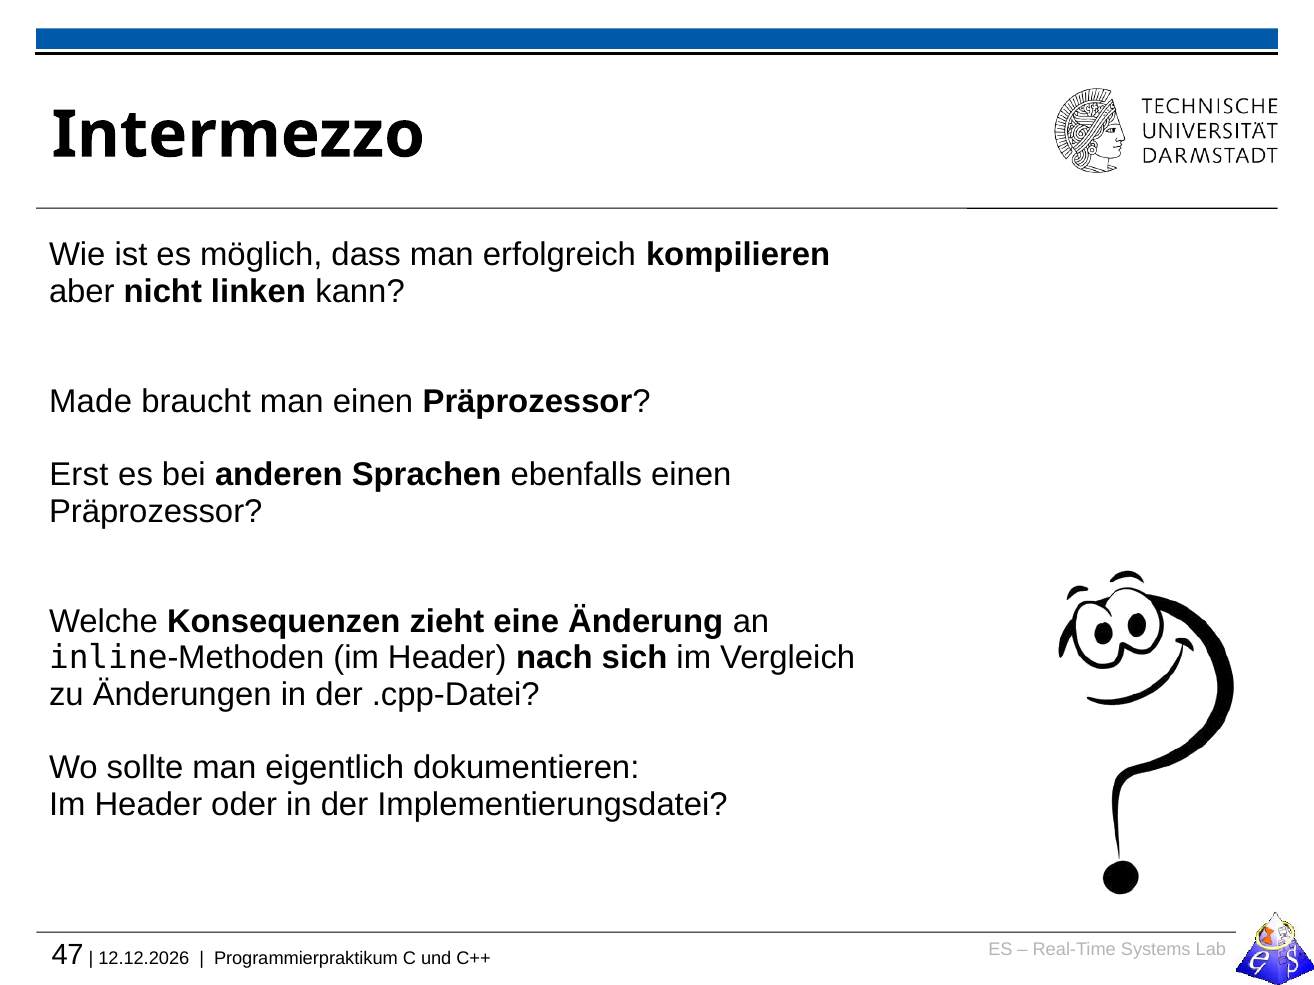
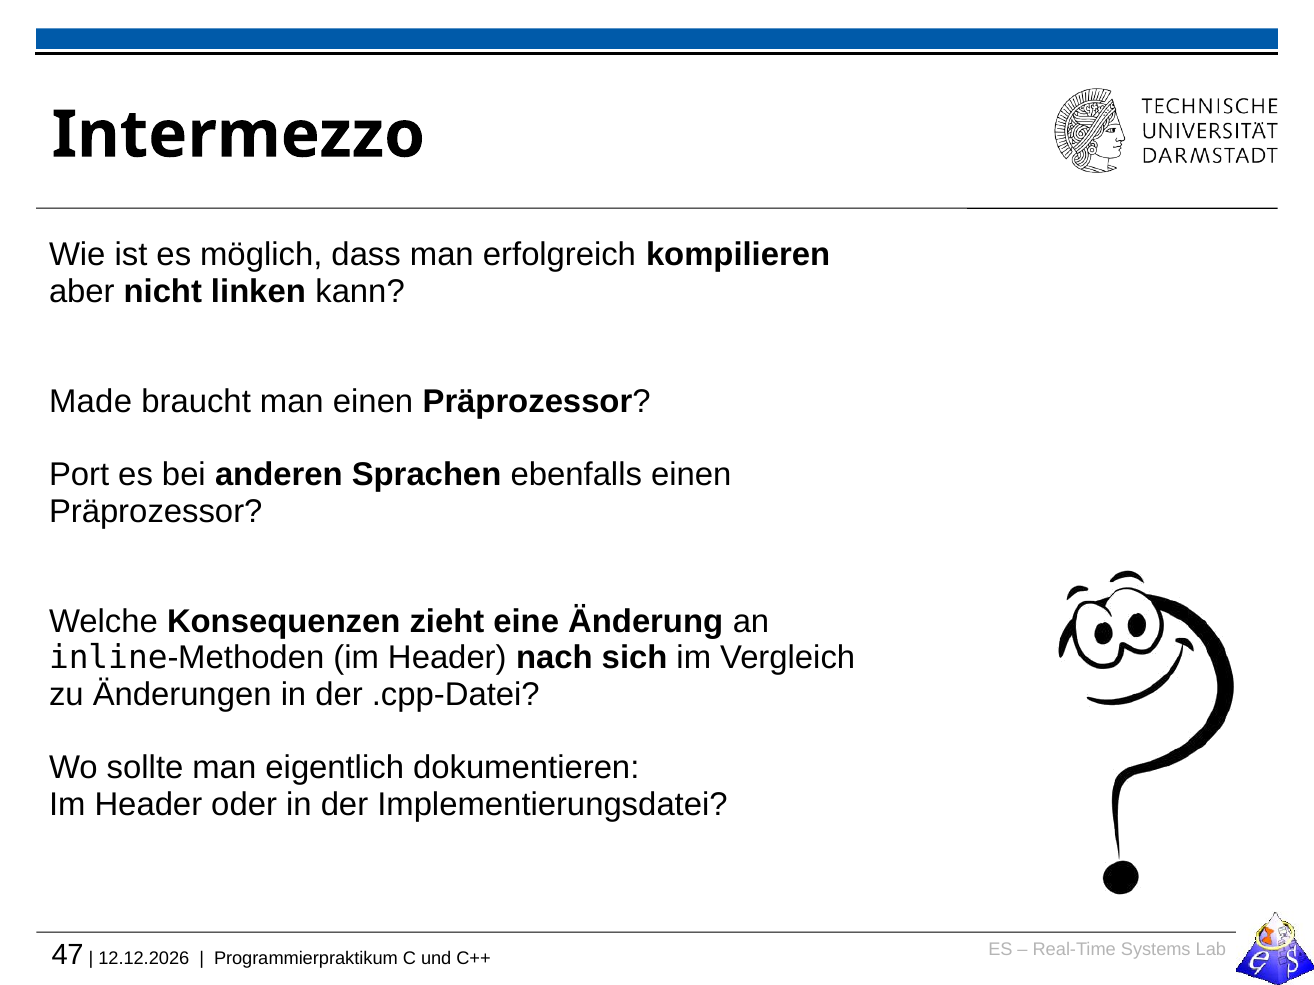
Erst: Erst -> Port
